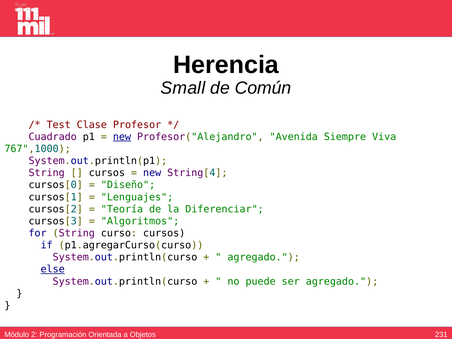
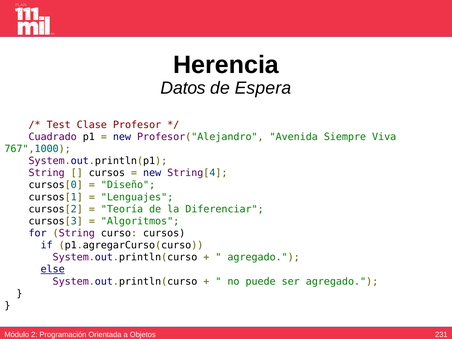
Small: Small -> Datos
Común: Común -> Espera
new at (122, 137) underline: present -> none
